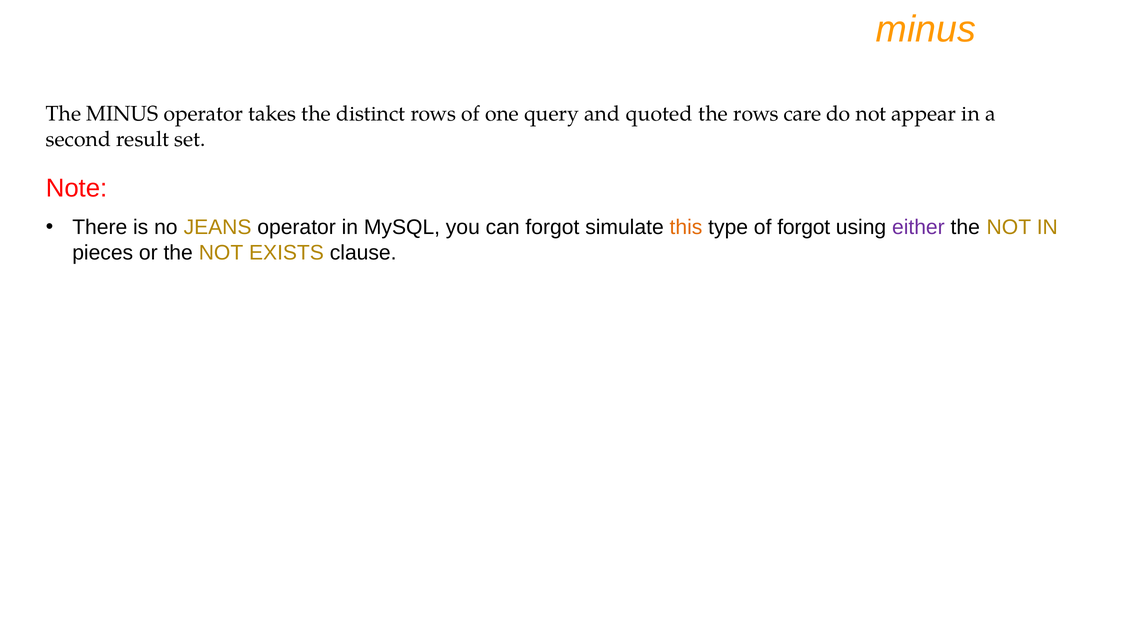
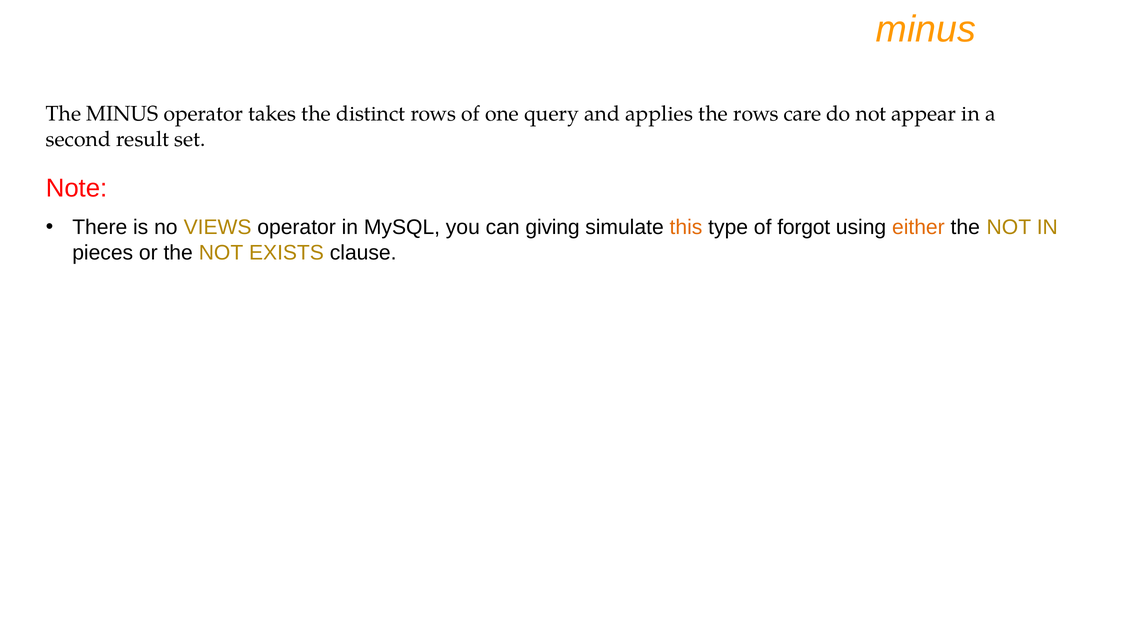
quoted: quoted -> applies
JEANS: JEANS -> VIEWS
can forgot: forgot -> giving
either colour: purple -> orange
